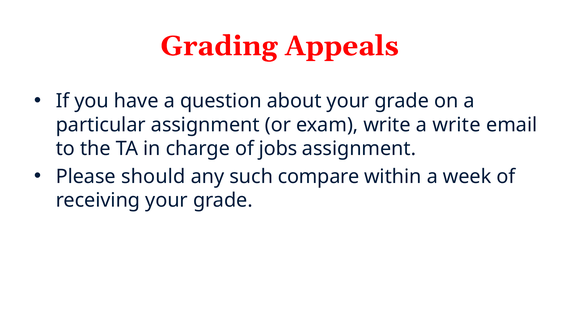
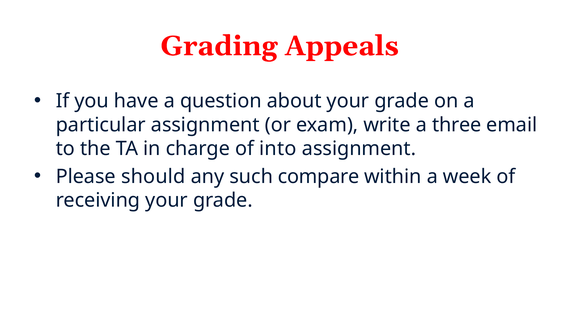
a write: write -> three
jobs: jobs -> into
